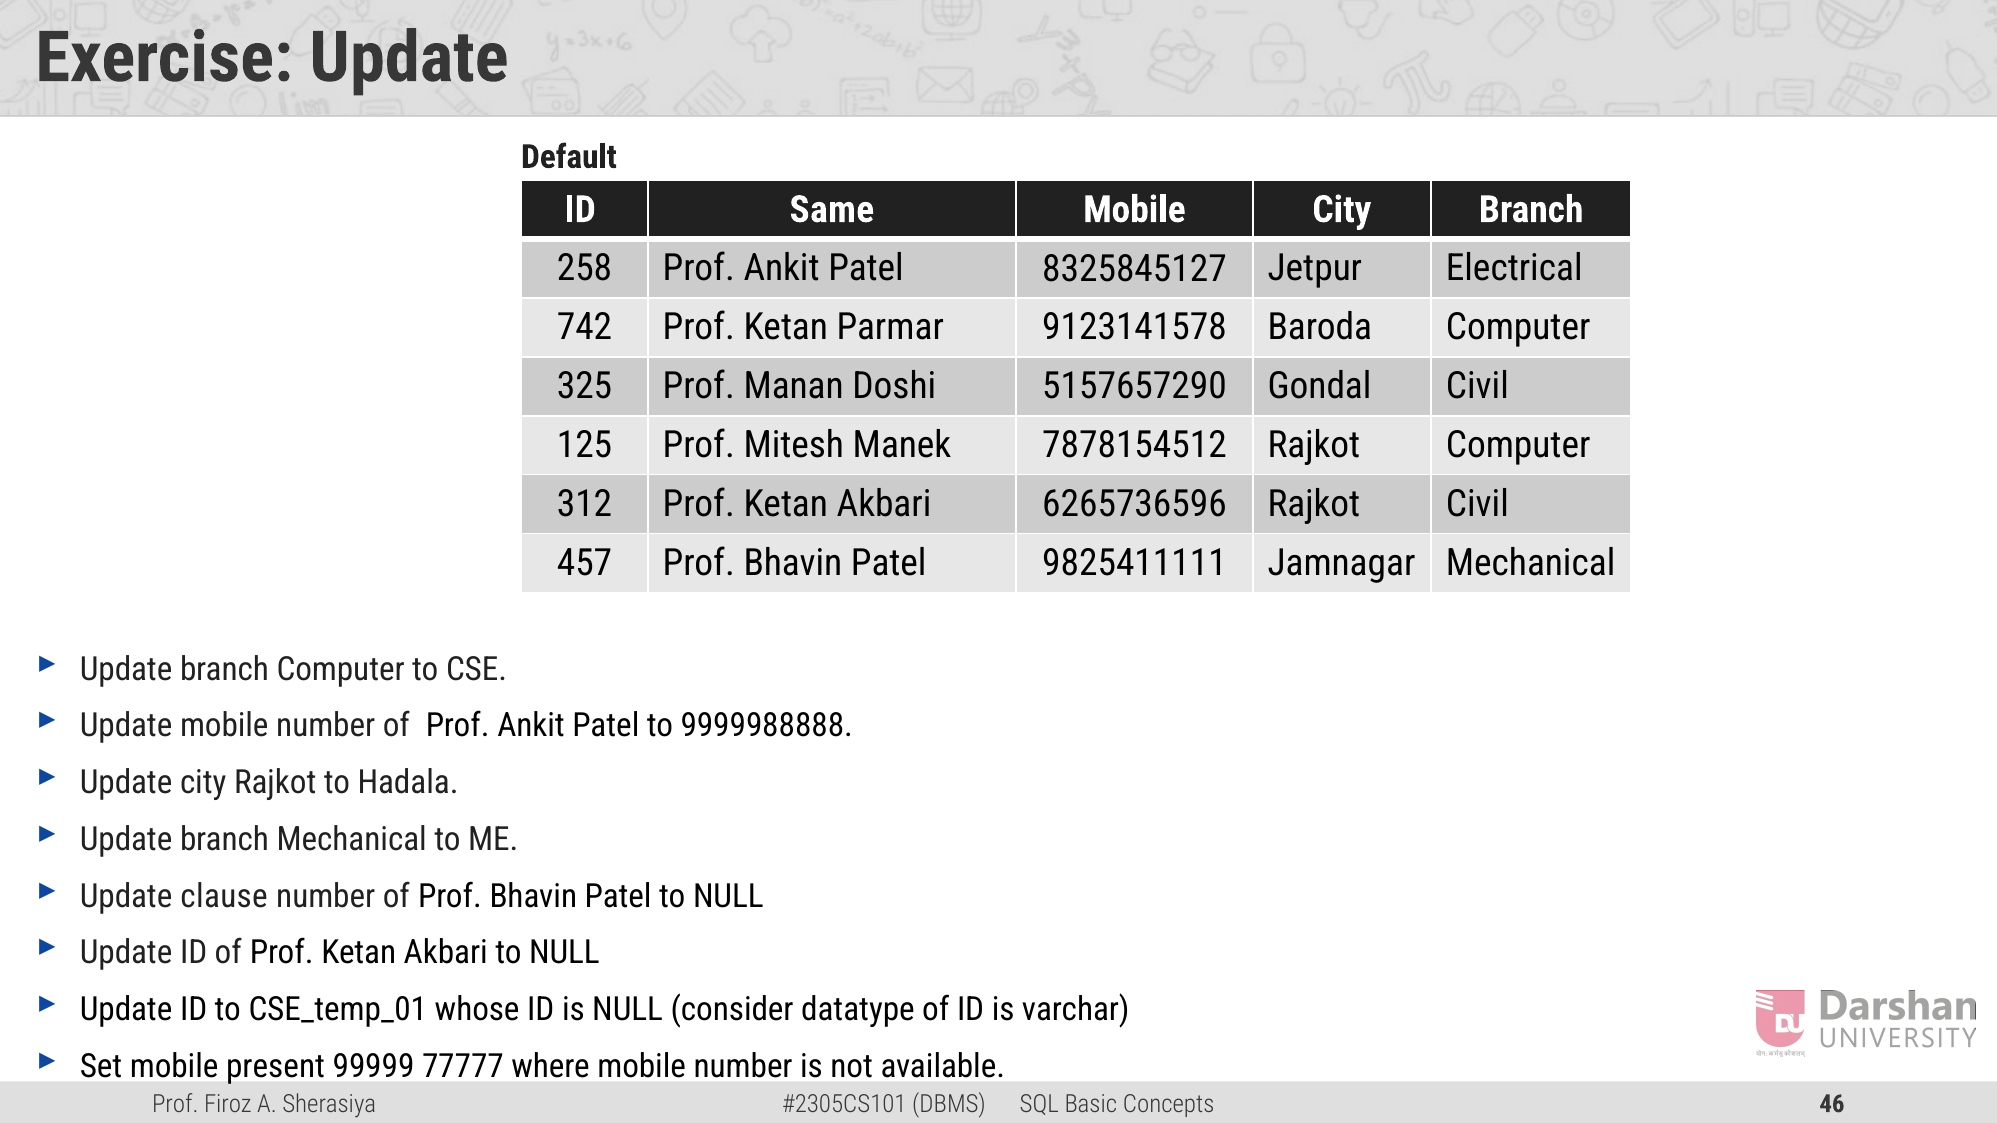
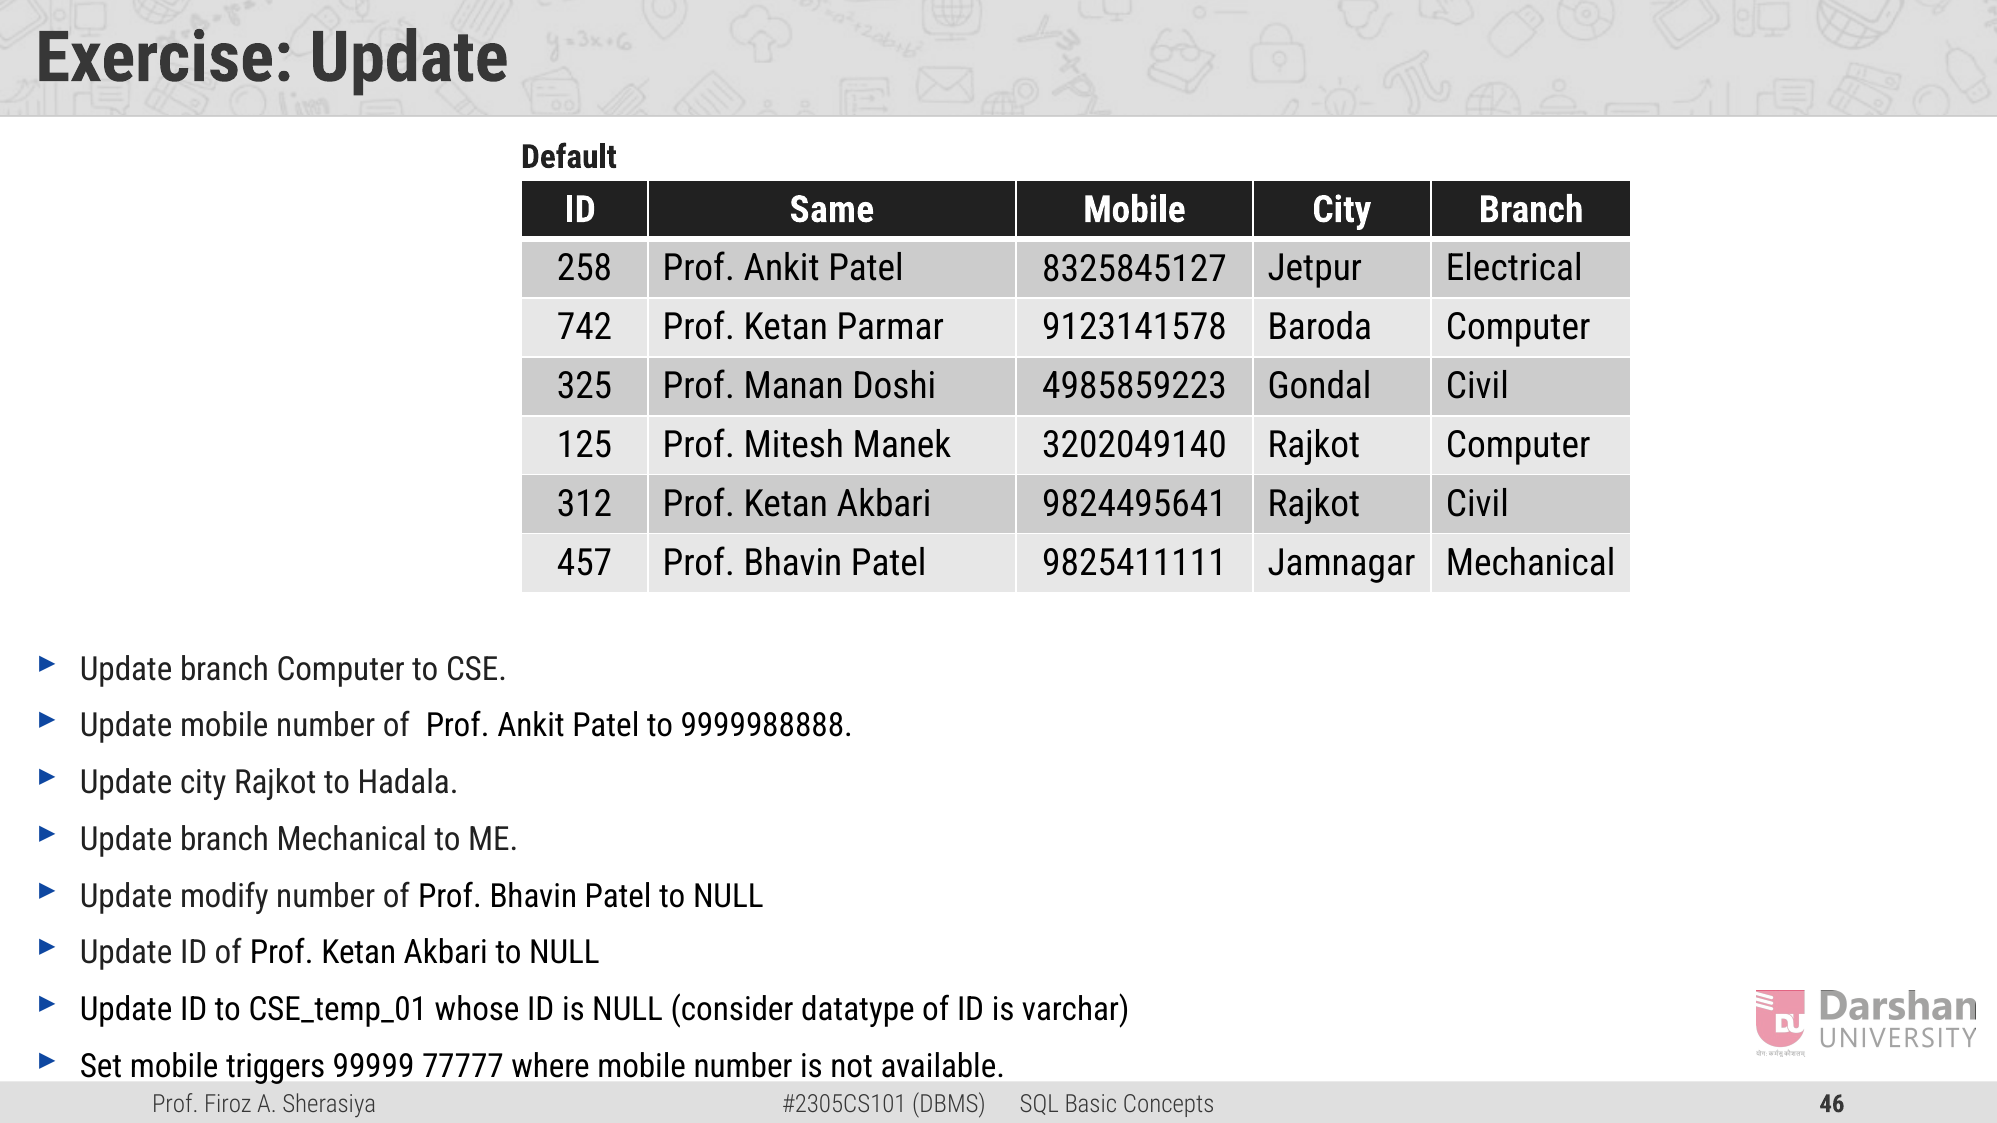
5157657290: 5157657290 -> 4985859223
7878154512: 7878154512 -> 3202049140
6265736596: 6265736596 -> 9824495641
clause: clause -> modify
present: present -> triggers
